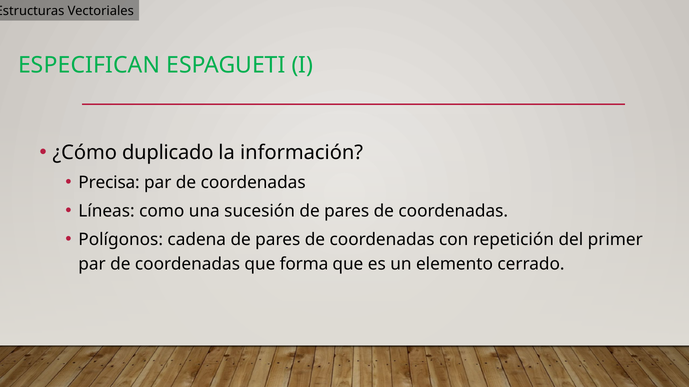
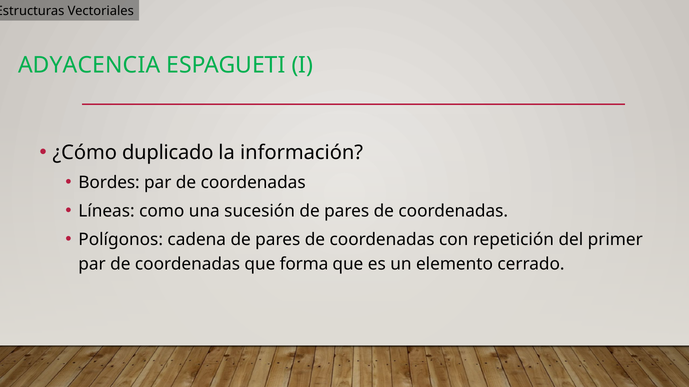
ESPECIFICAN: ESPECIFICAN -> ADYACENCIA
Precisa: Precisa -> Bordes
